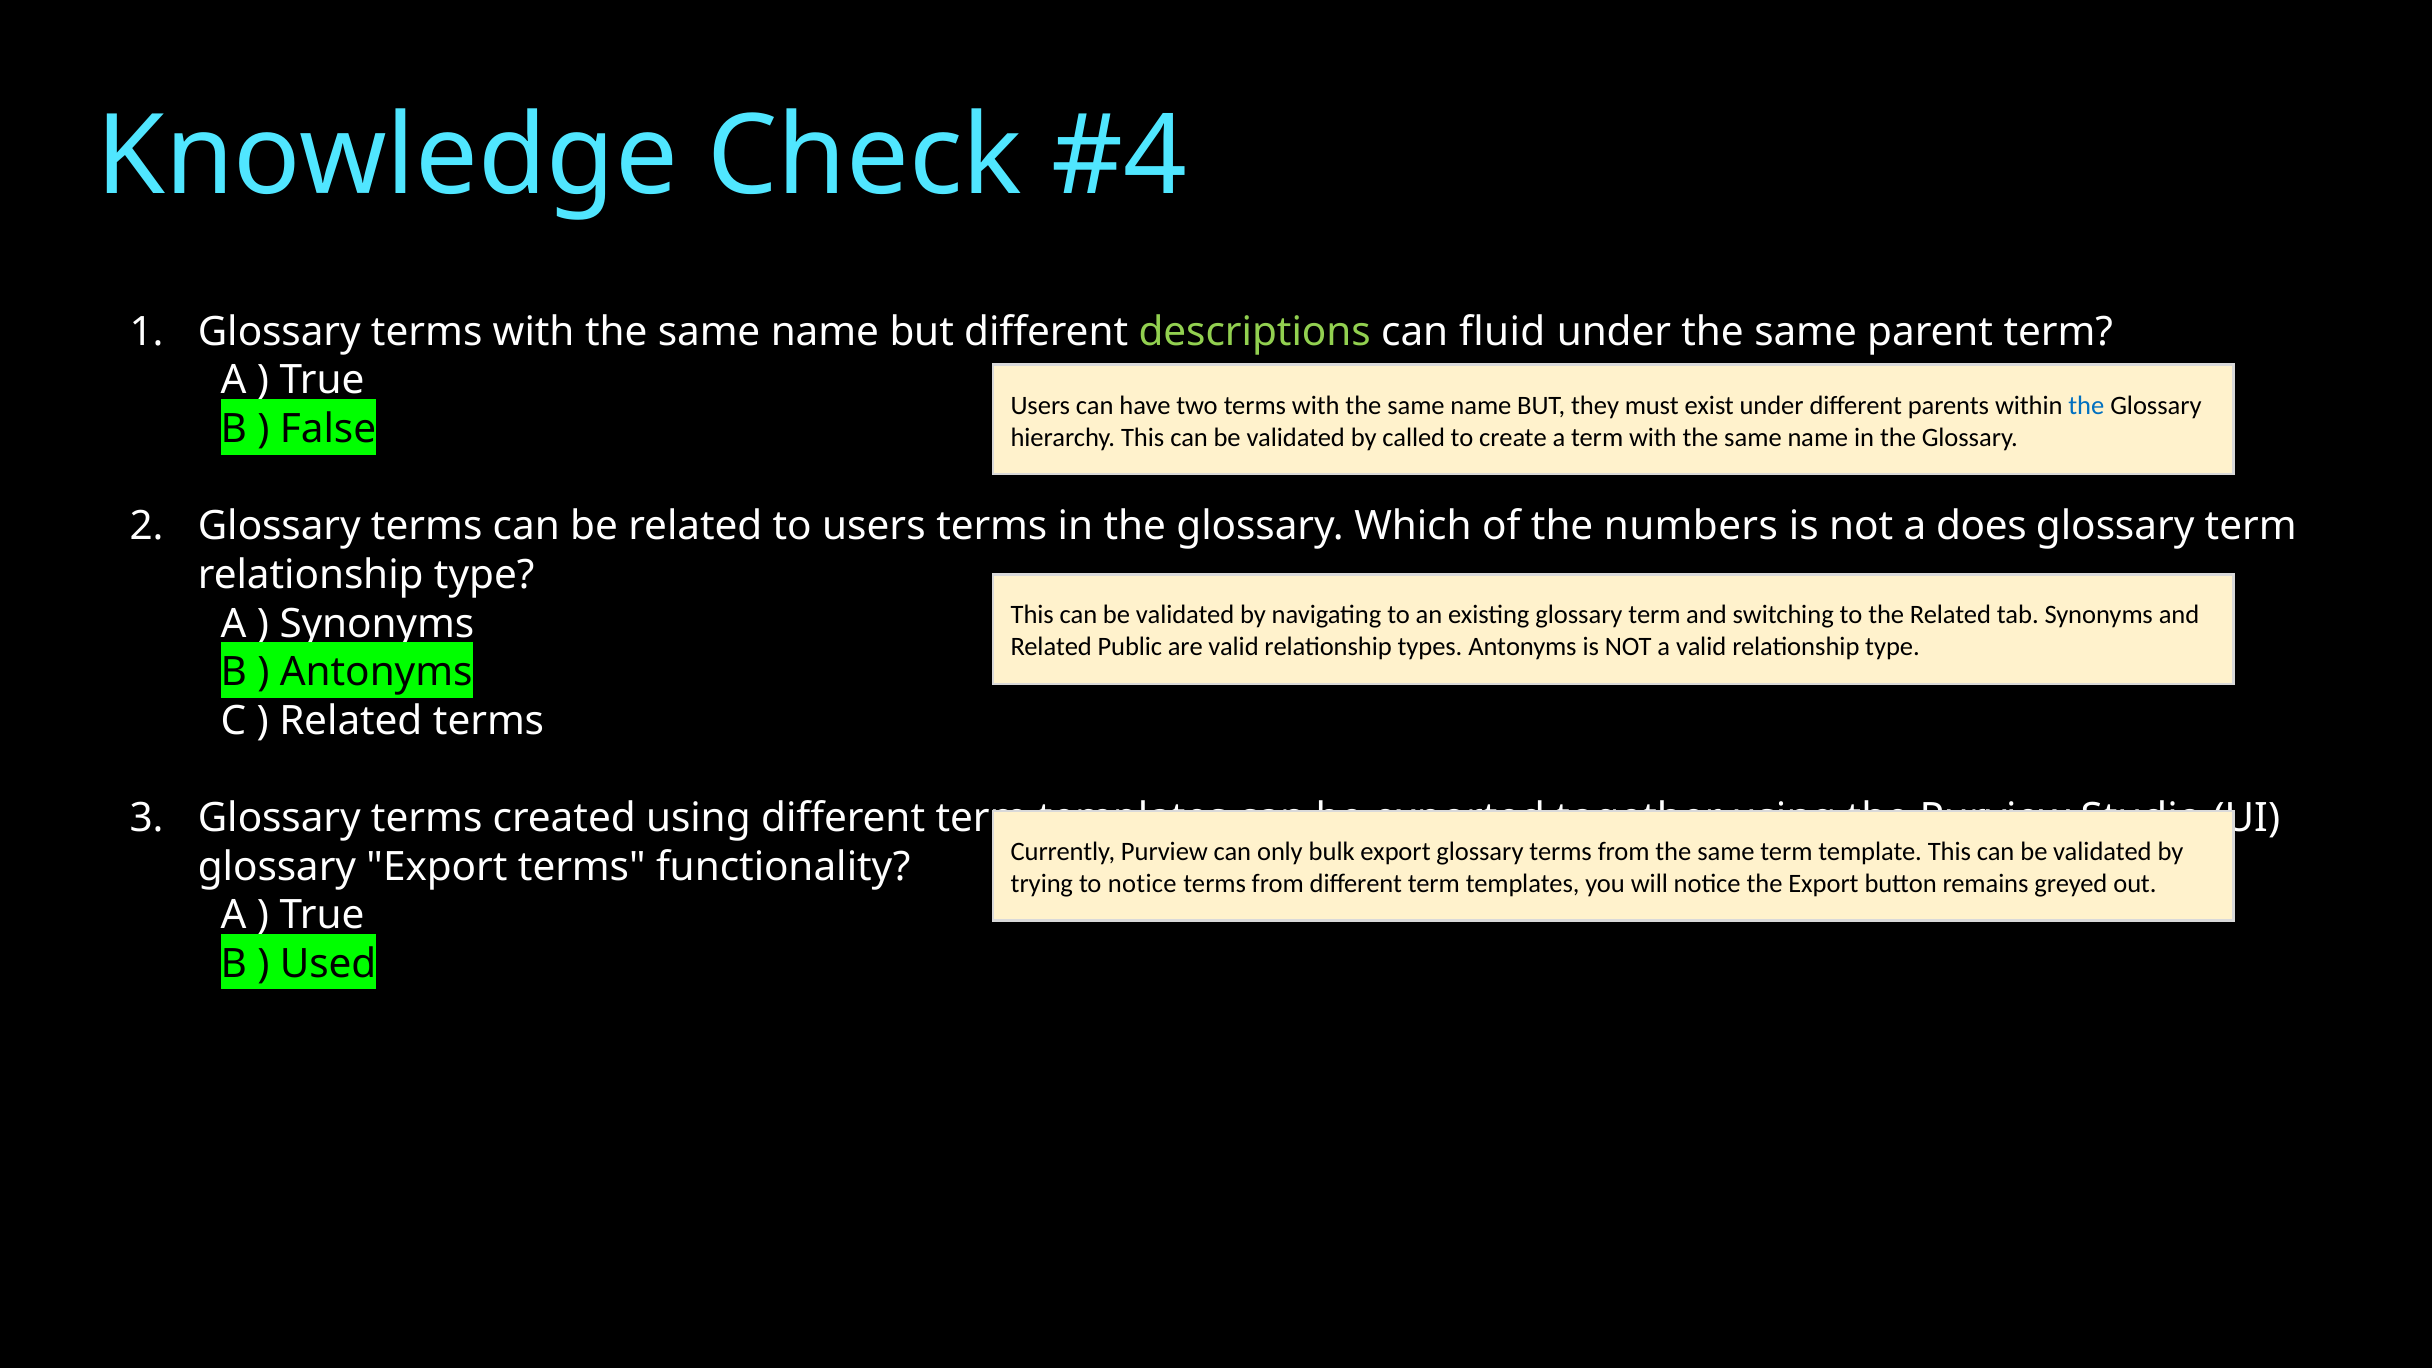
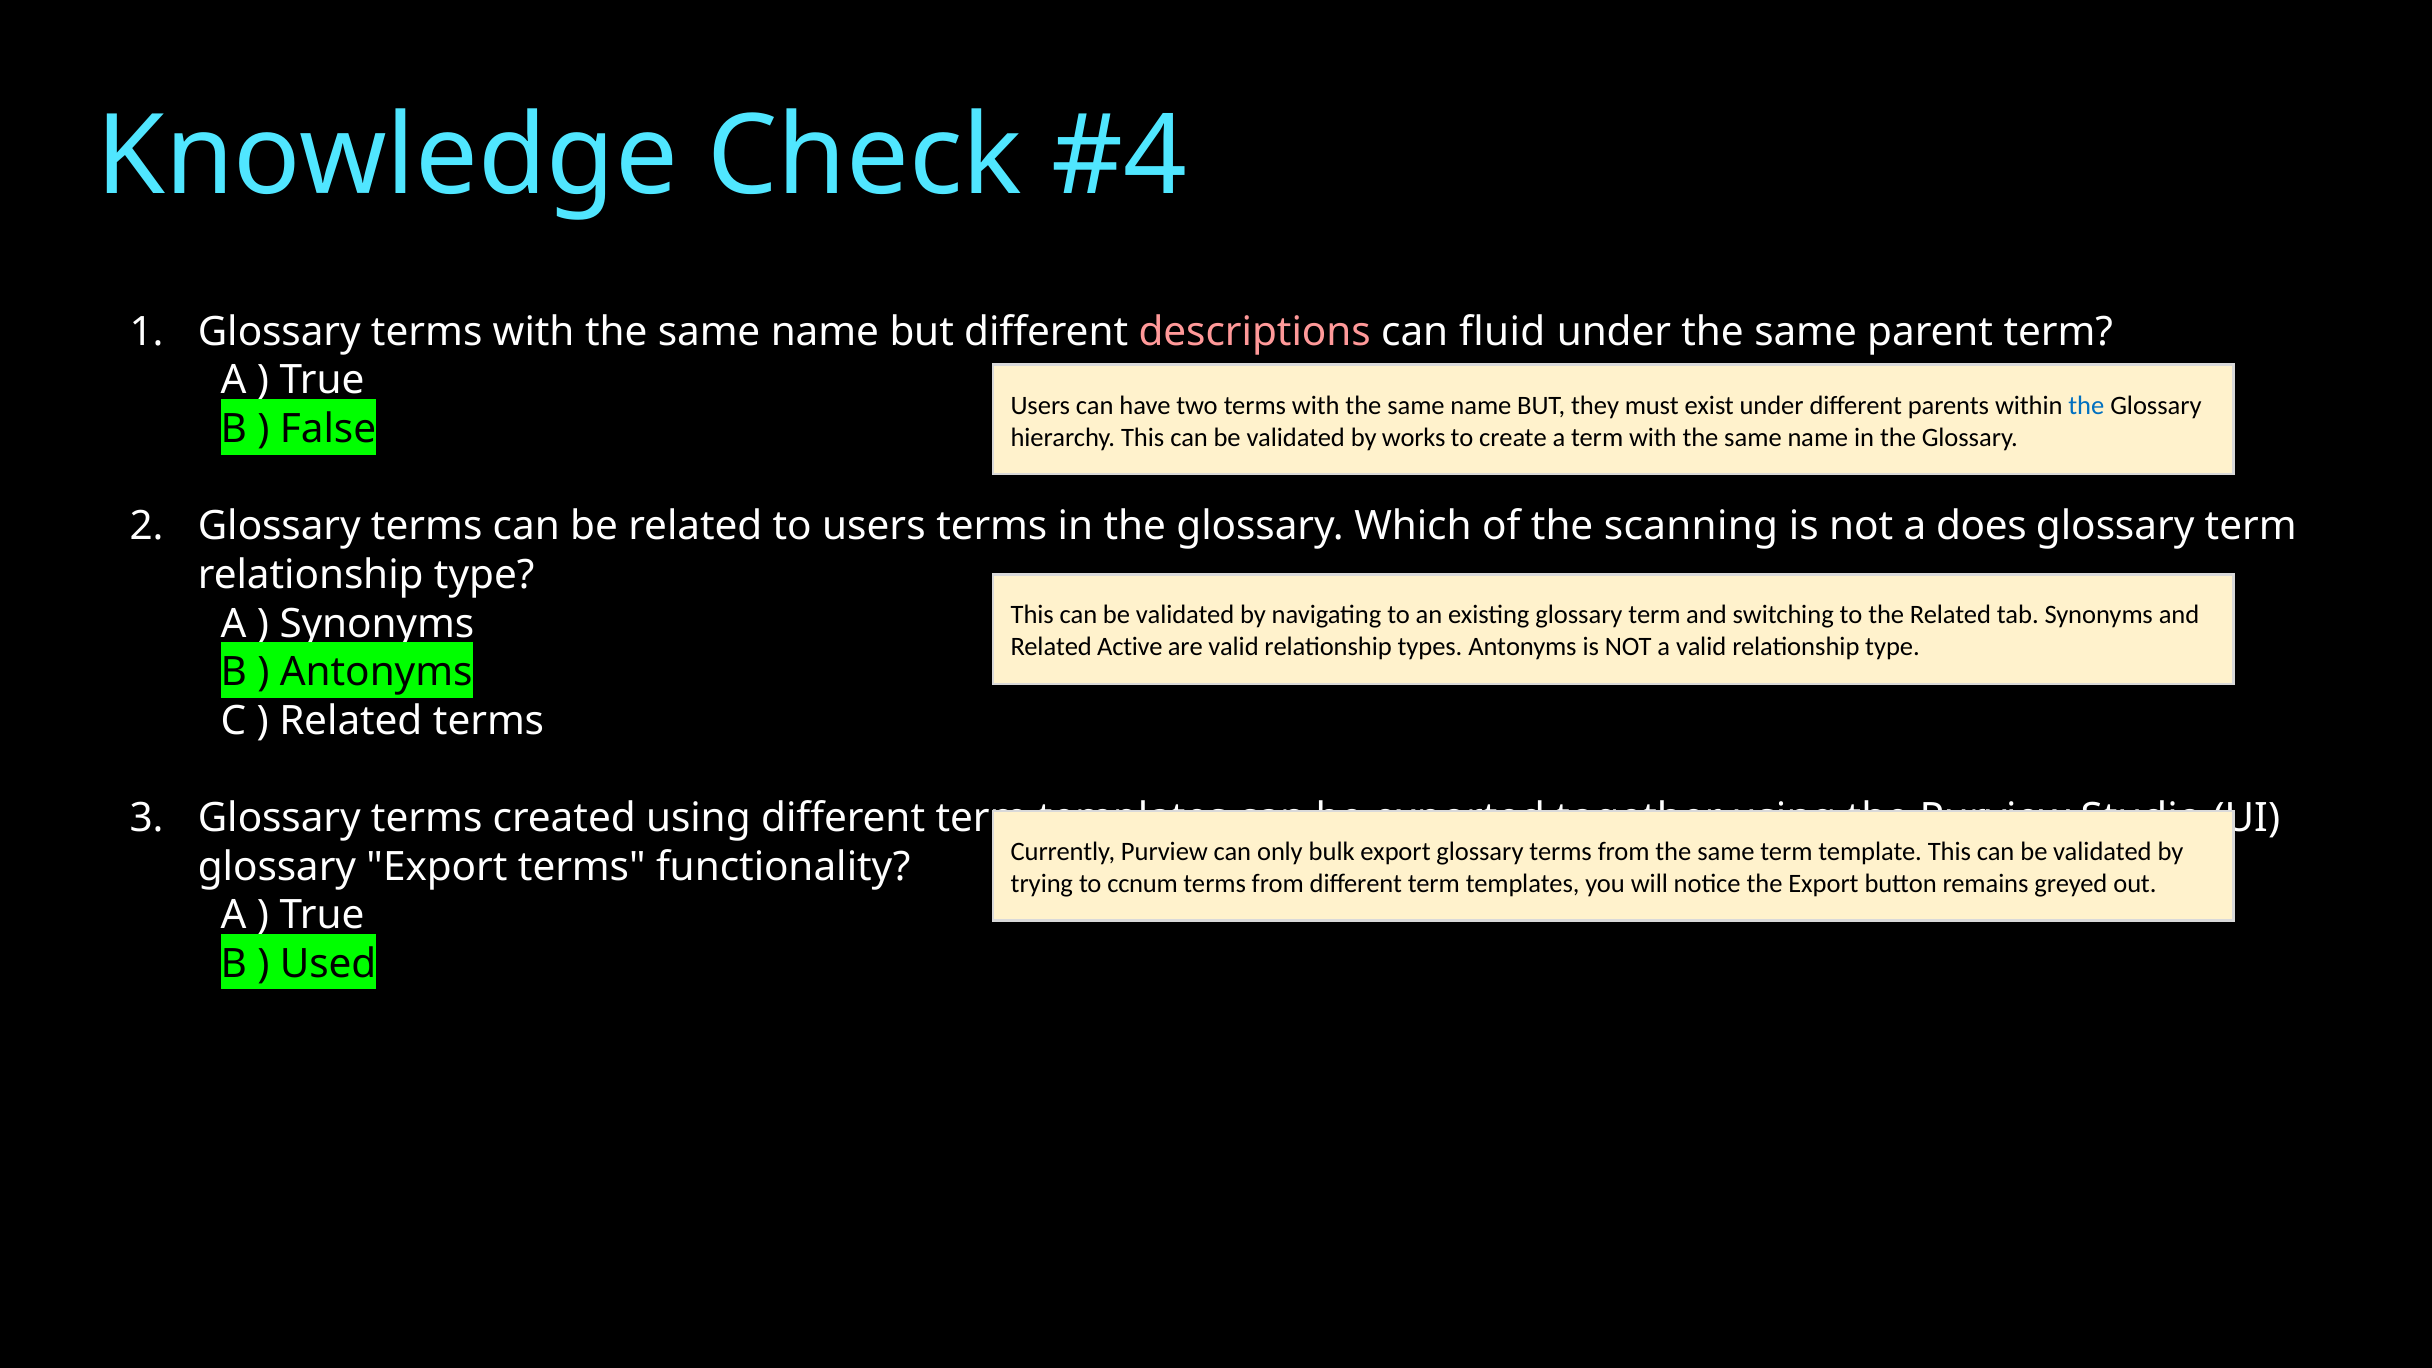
descriptions colour: light green -> pink
called: called -> works
numbers: numbers -> scanning
Public: Public -> Active
to notice: notice -> ccnum
